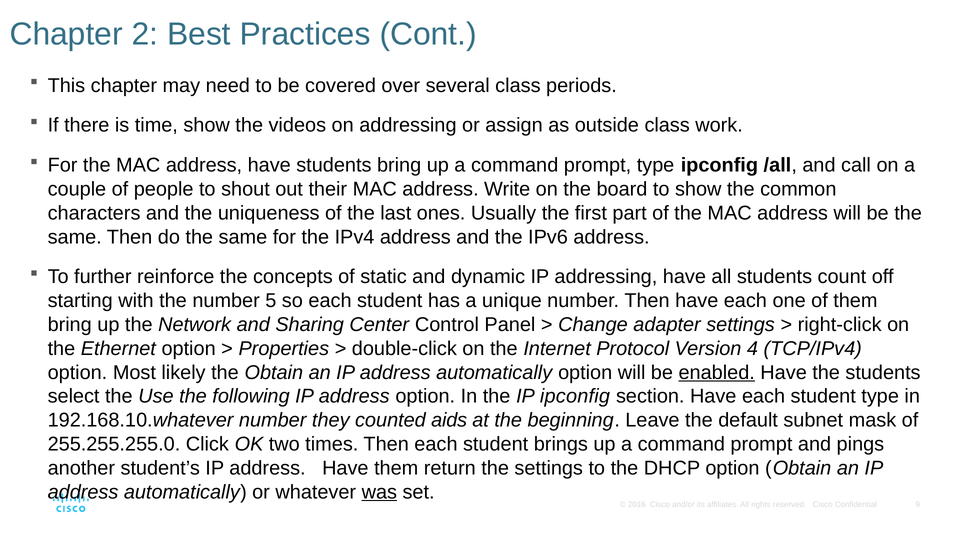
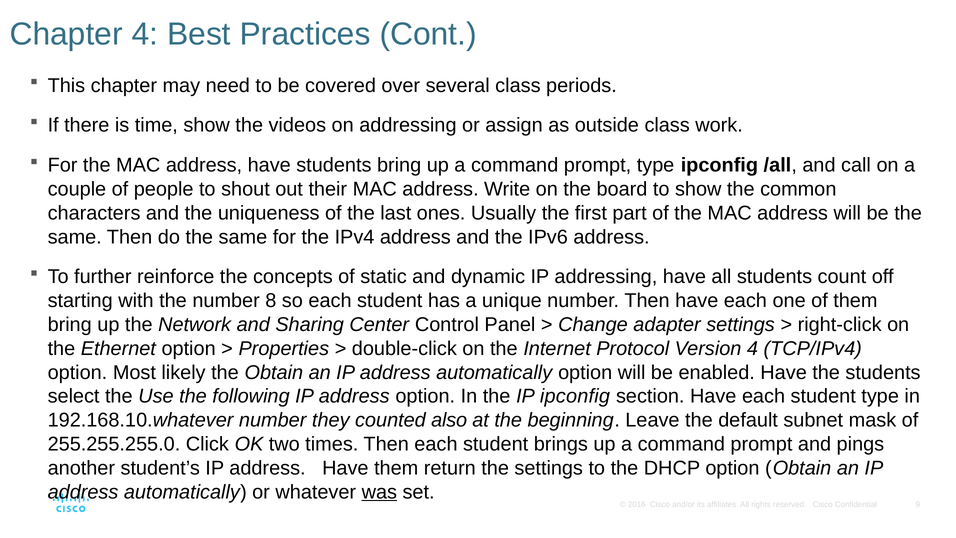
Chapter 2: 2 -> 4
5: 5 -> 8
enabled underline: present -> none
aids: aids -> also
